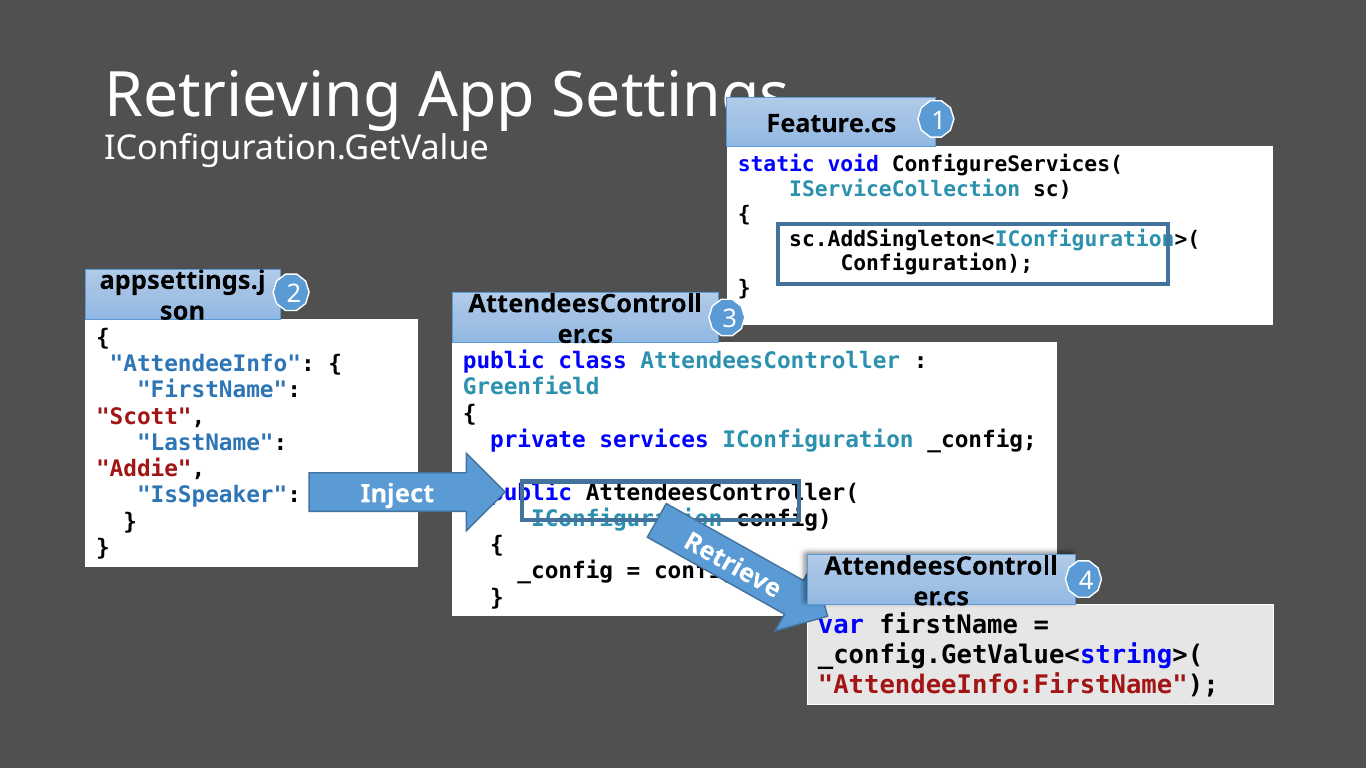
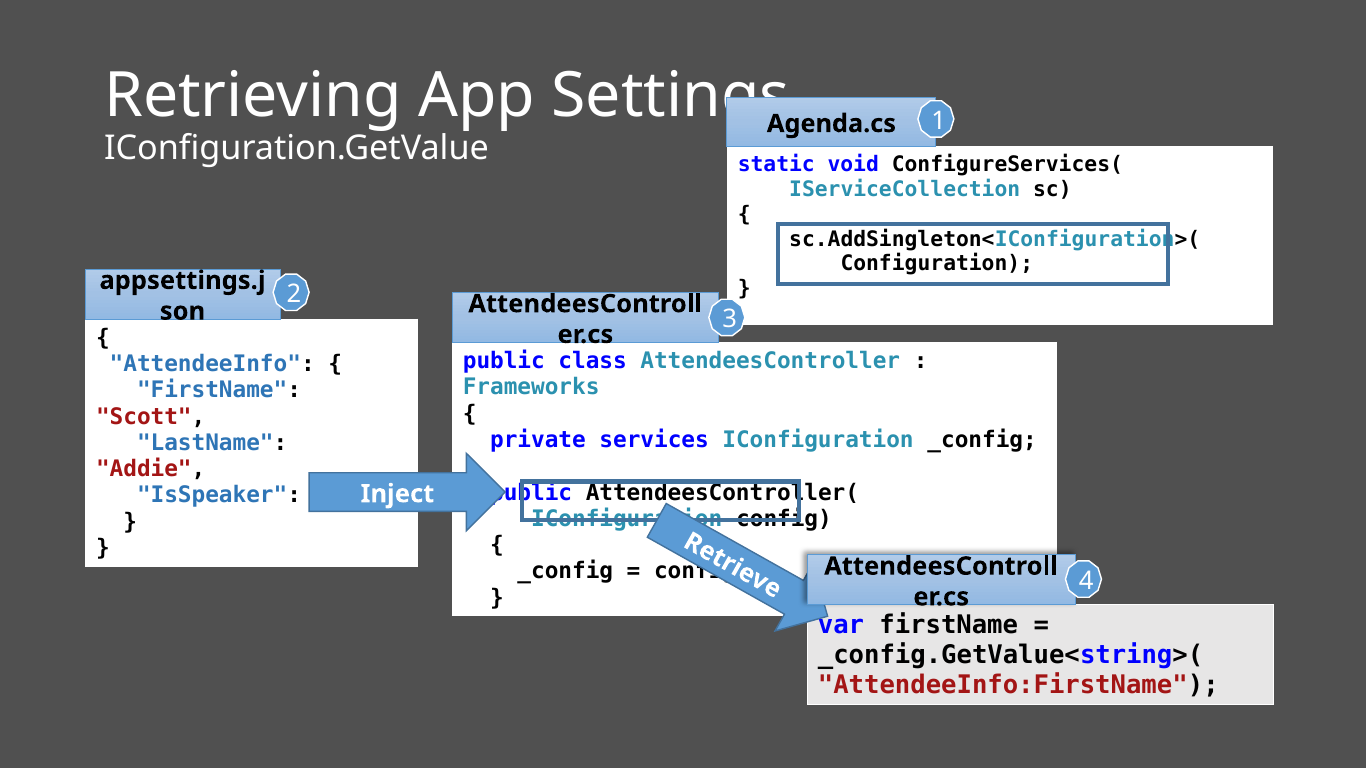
Feature.cs: Feature.cs -> Agenda.cs
Greenfield: Greenfield -> Frameworks
